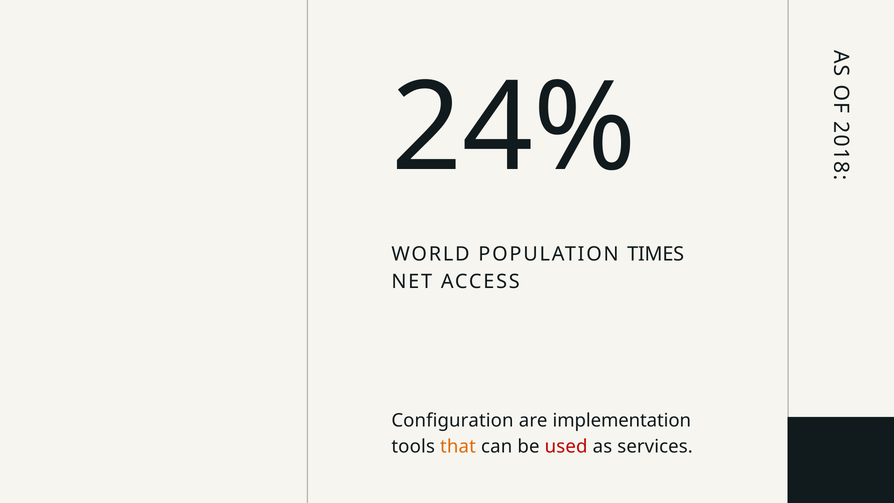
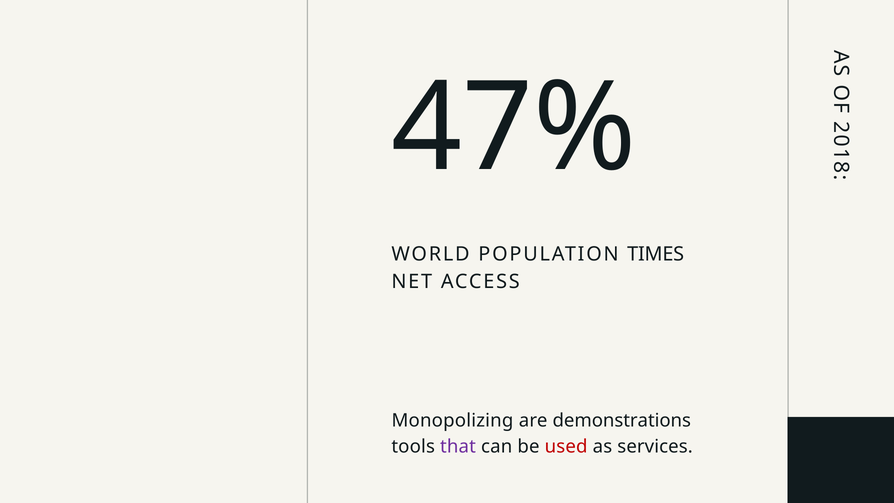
24%: 24% -> 47%
Configuration: Configuration -> Monopolizing
implementation: implementation -> demonstrations
that colour: orange -> purple
